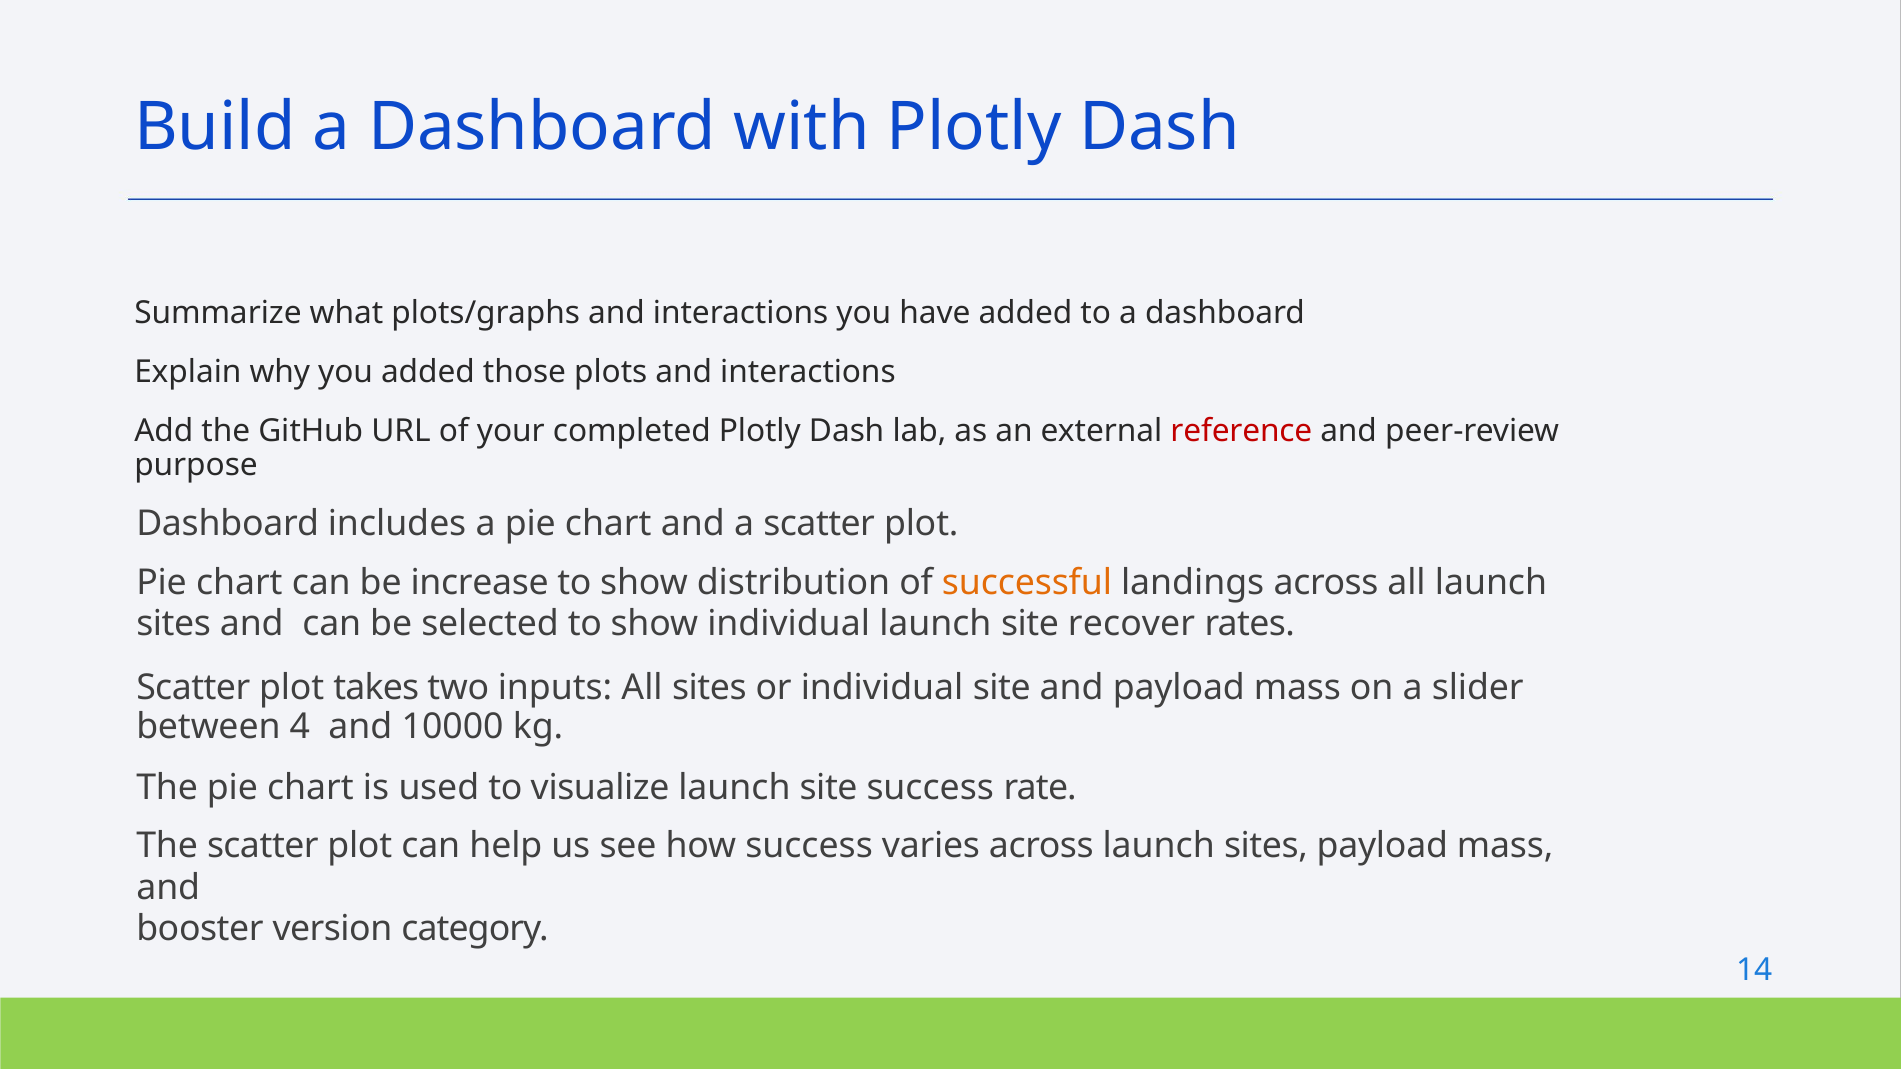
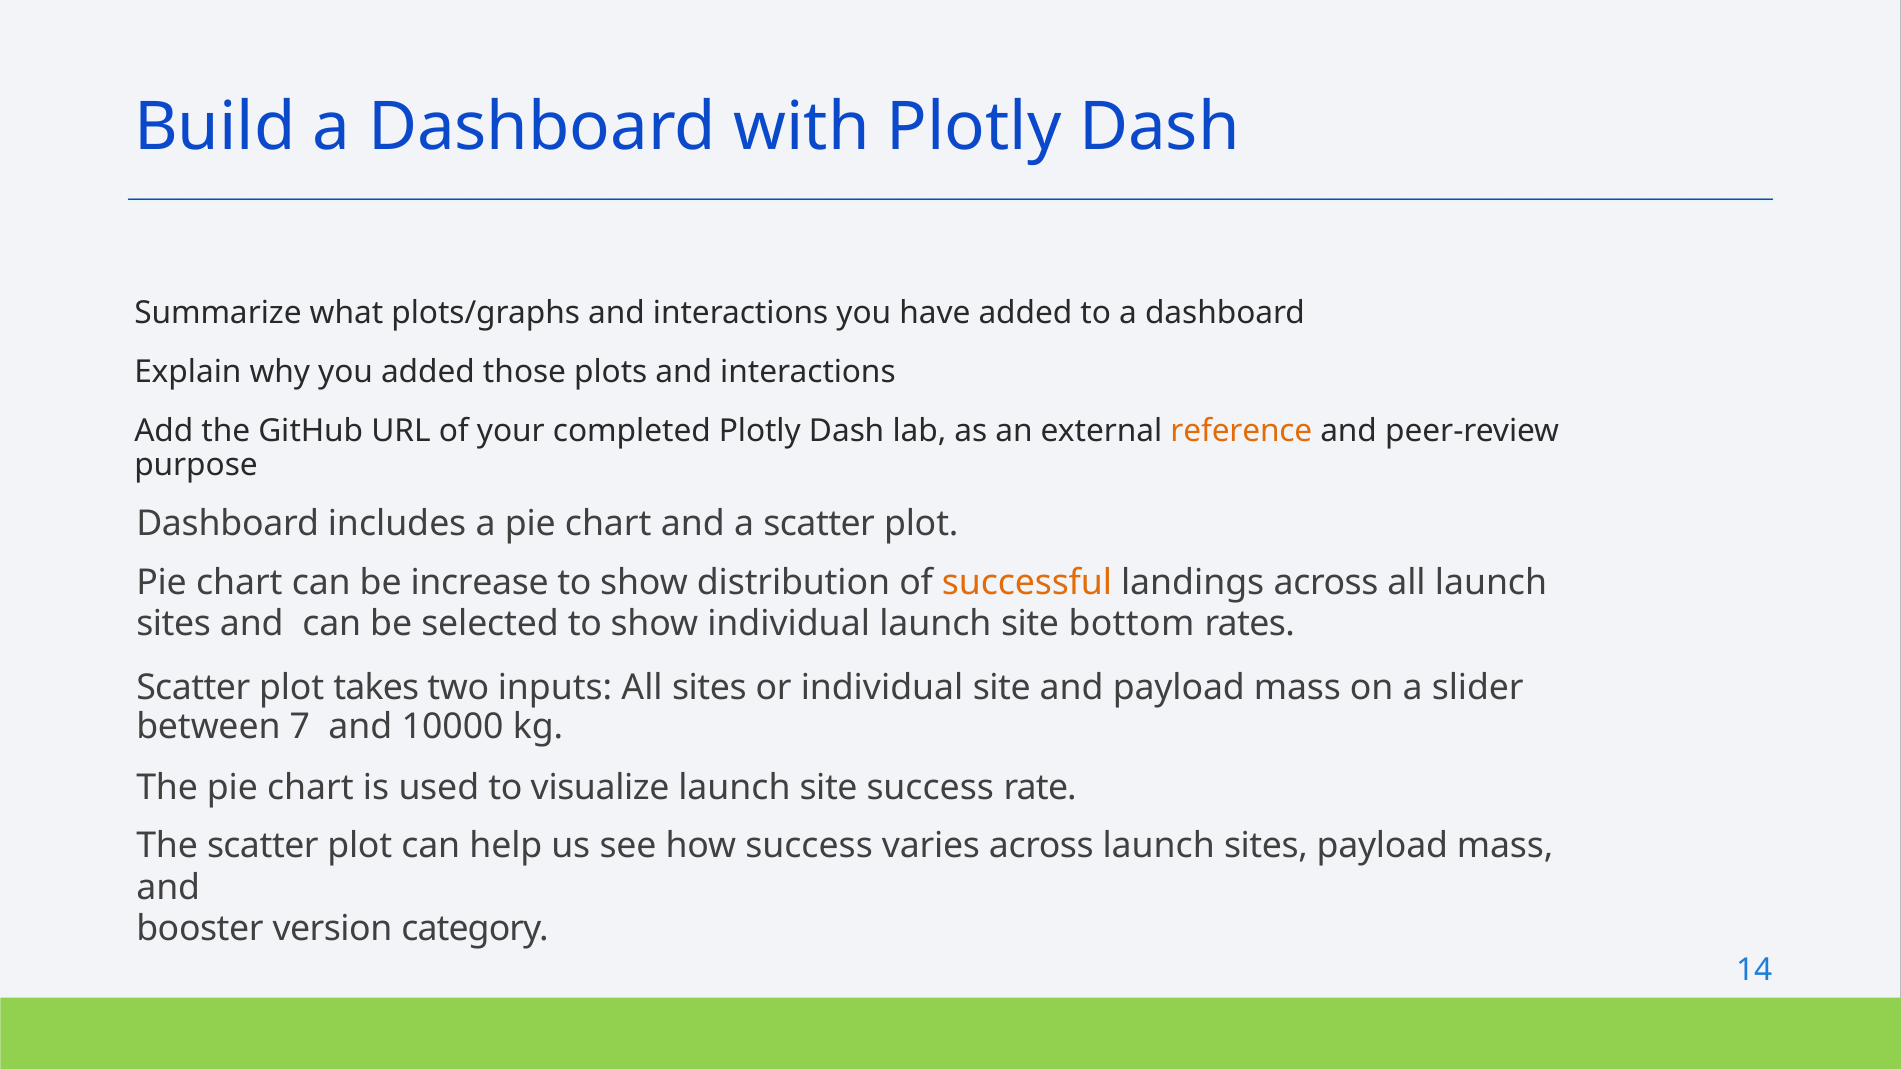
reference colour: red -> orange
recover: recover -> bottom
4: 4 -> 7
